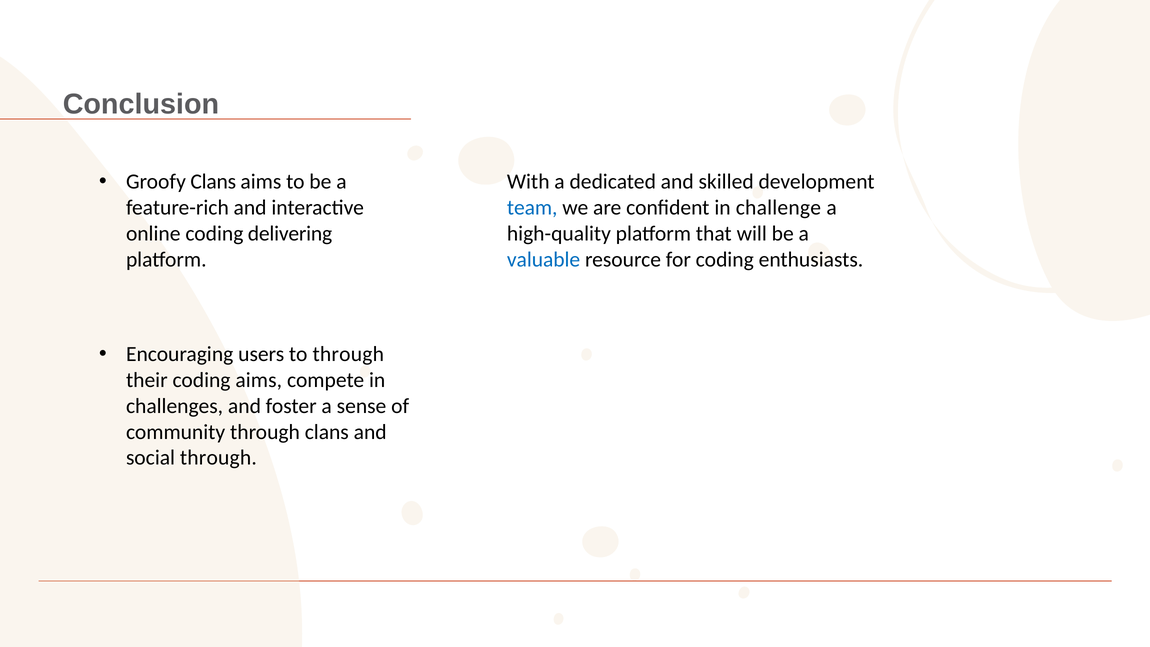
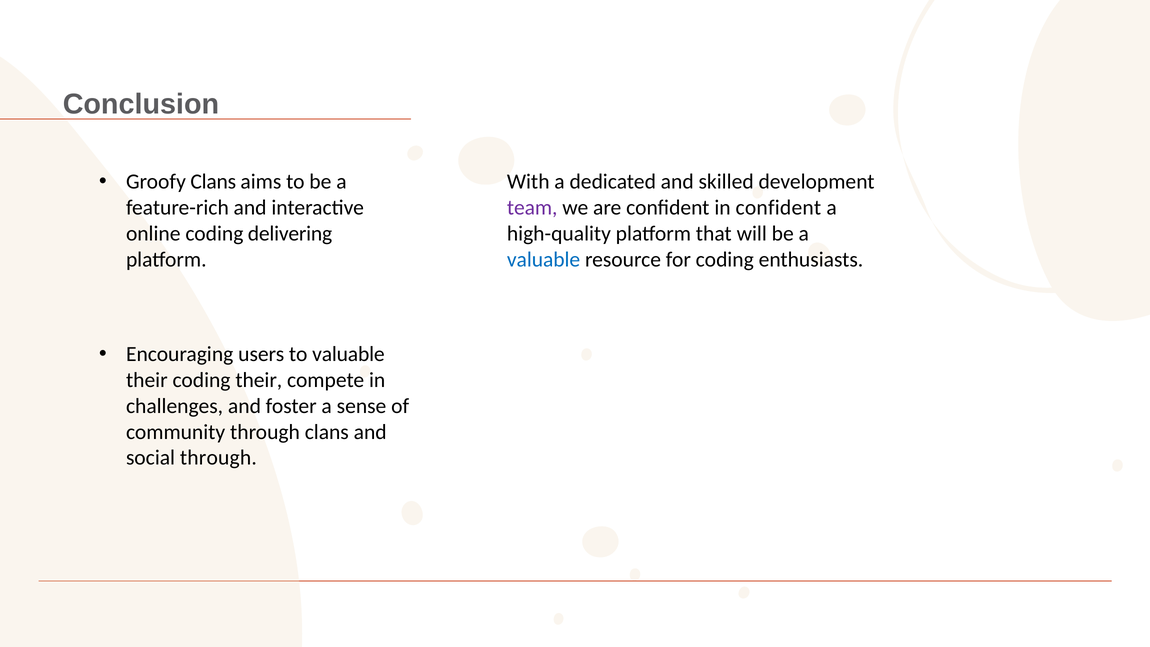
team colour: blue -> purple
in challenge: challenge -> confident
to through: through -> valuable
coding aims: aims -> their
